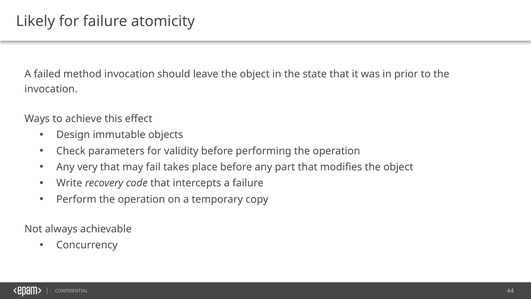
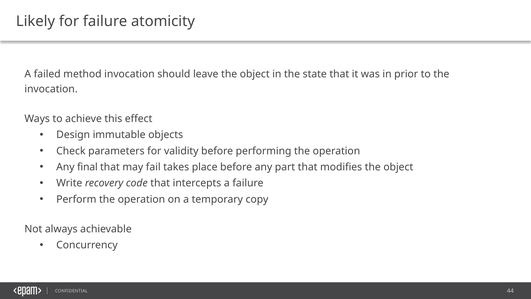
very: very -> final
